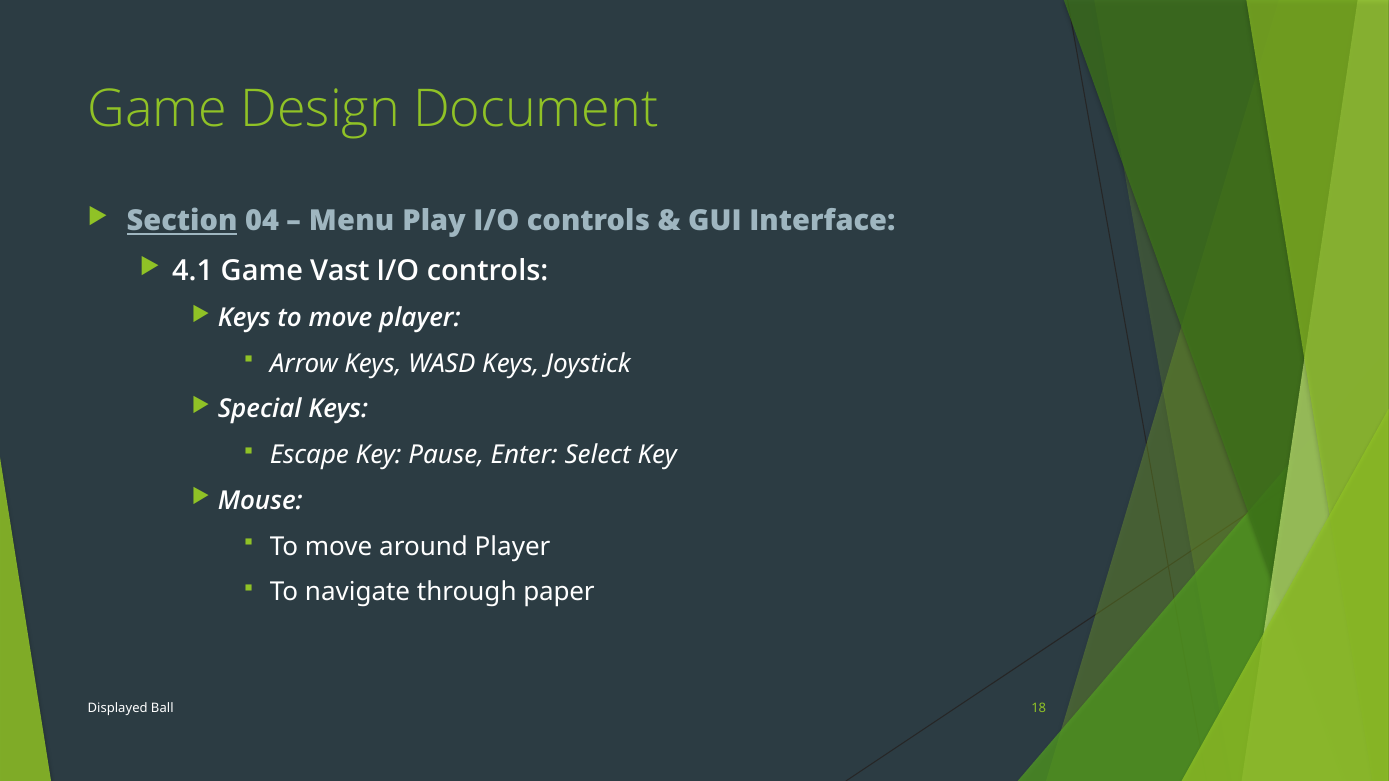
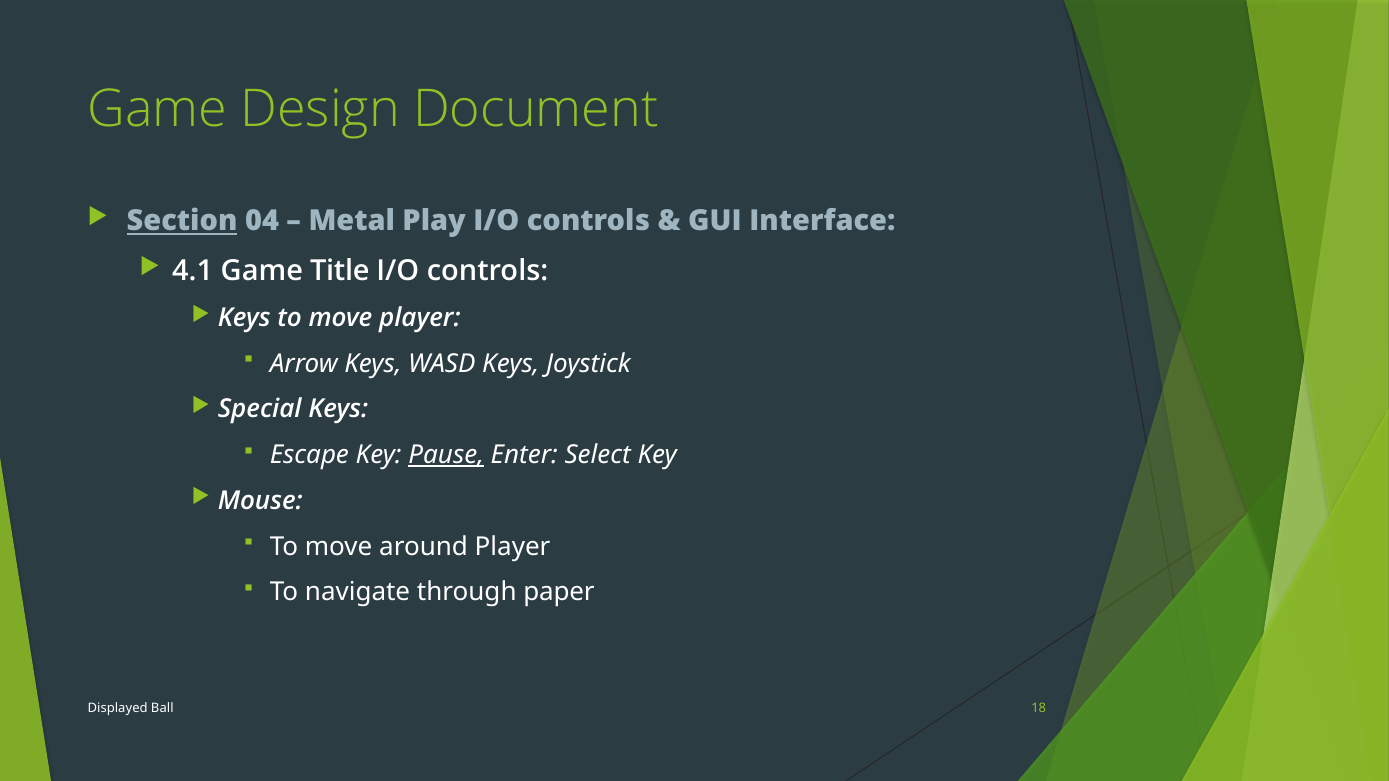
Menu: Menu -> Metal
Vast: Vast -> Title
Pause underline: none -> present
